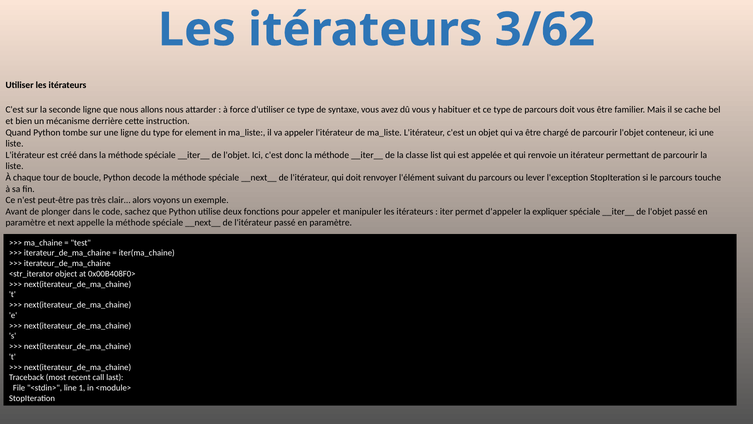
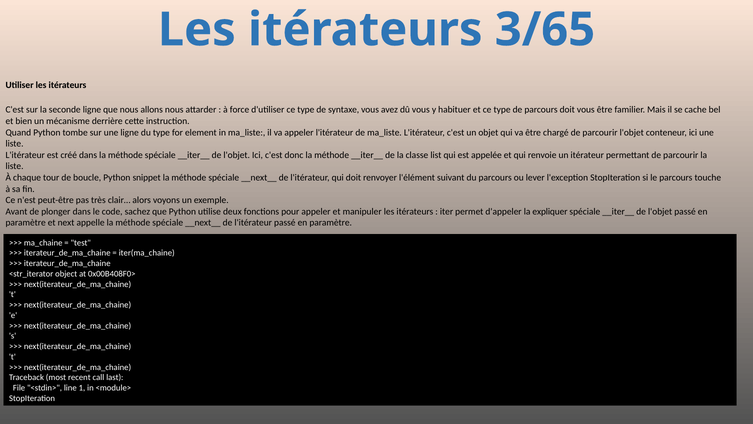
3/62: 3/62 -> 3/65
decode: decode -> snippet
